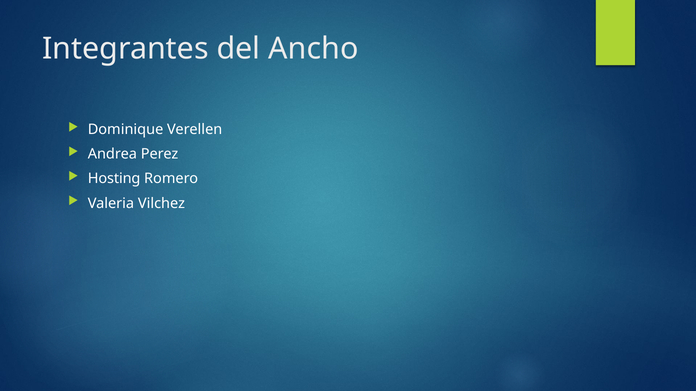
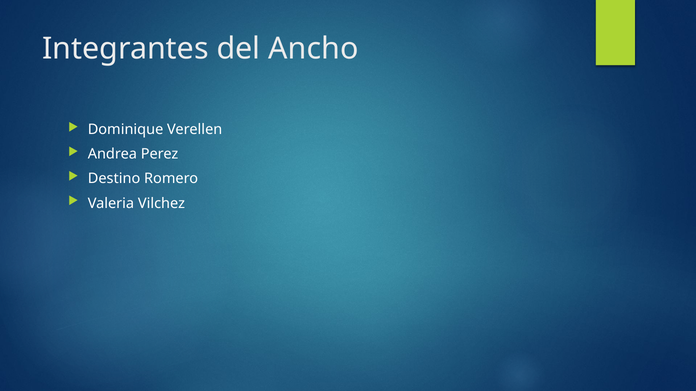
Hosting: Hosting -> Destino
